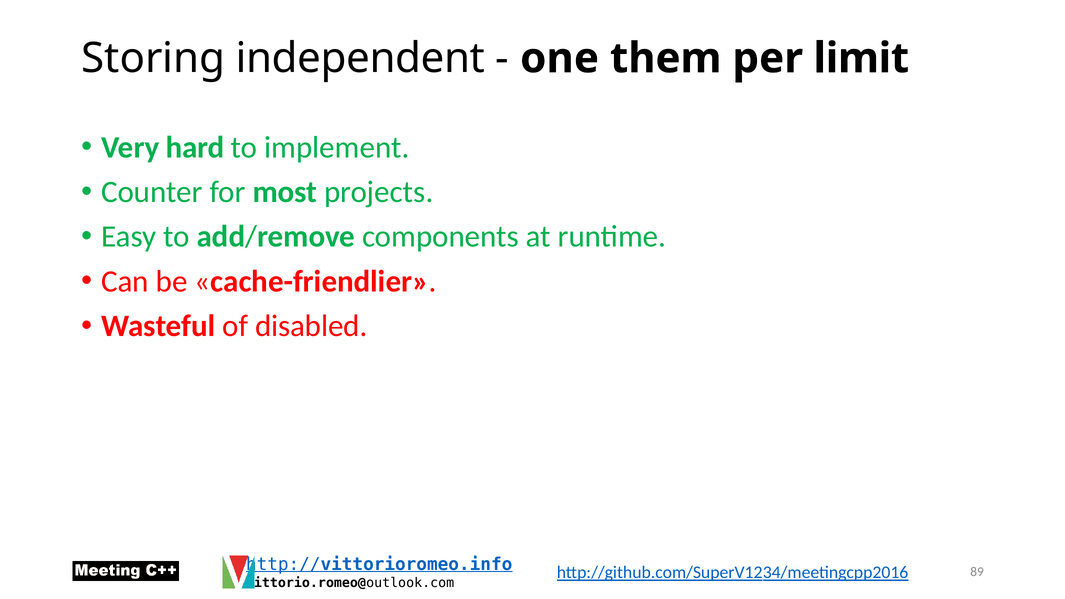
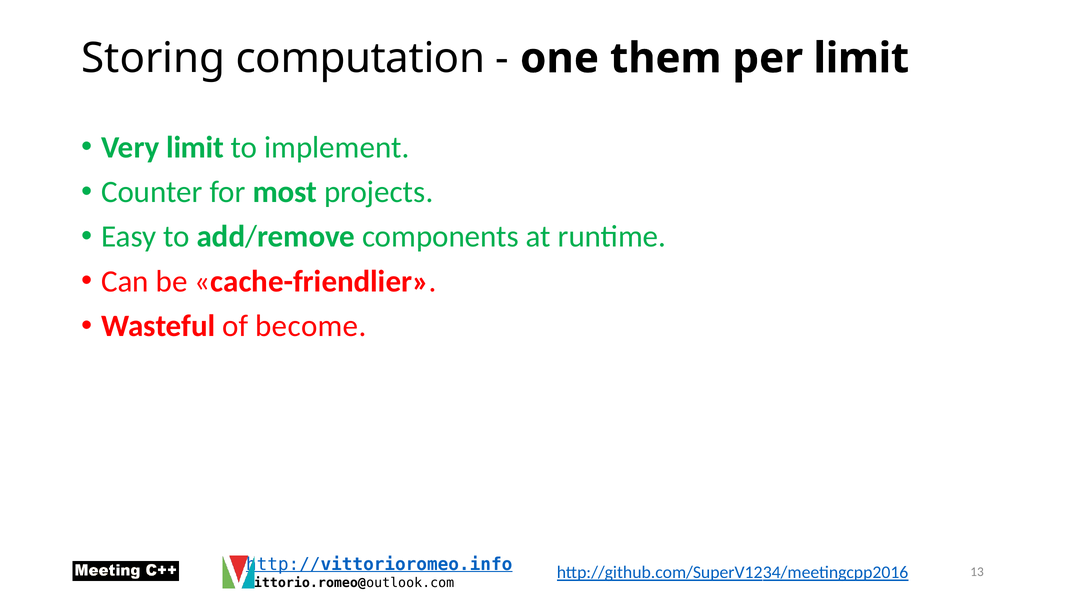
independent: independent -> computation
Very hard: hard -> limit
disabled: disabled -> become
89: 89 -> 13
